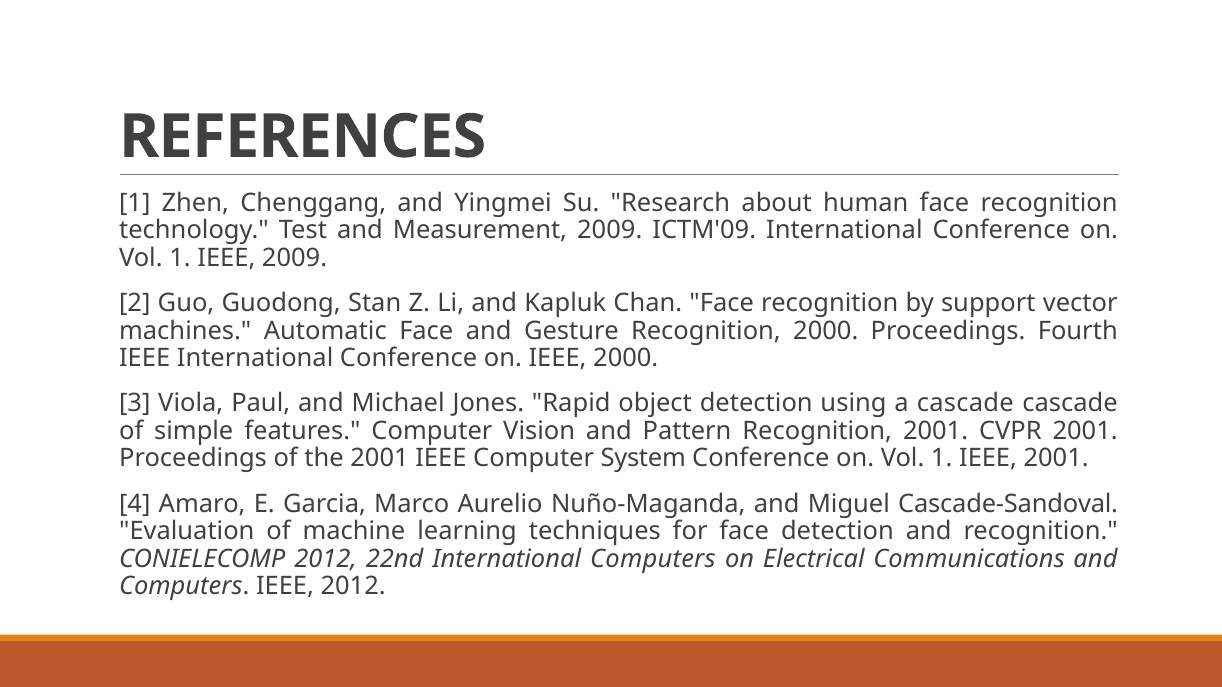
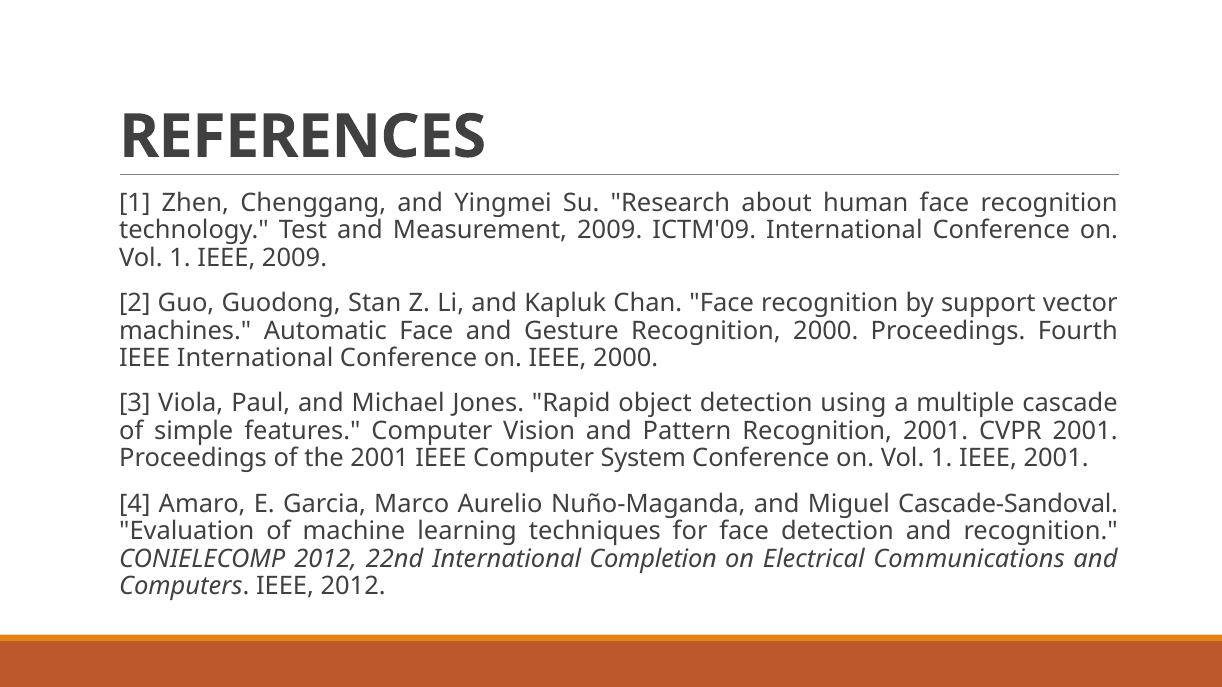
a cascade: cascade -> multiple
International Computers: Computers -> Completion
